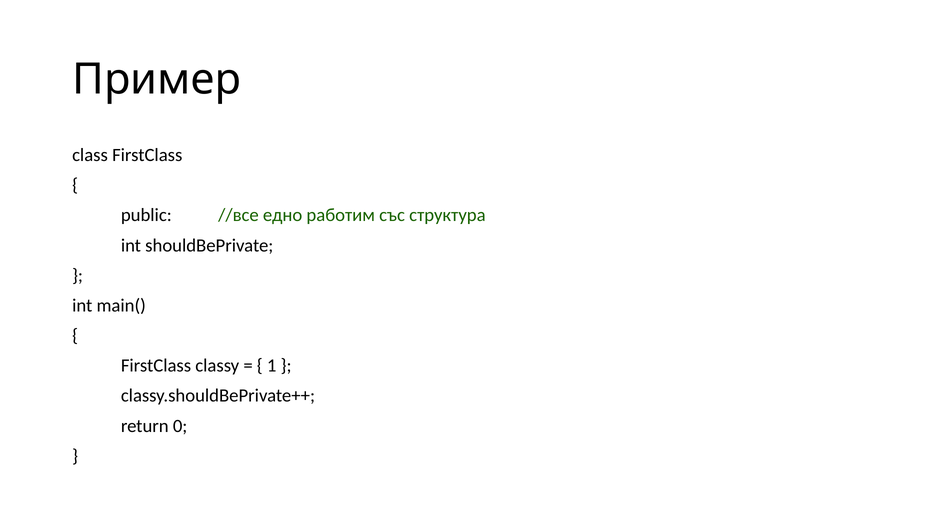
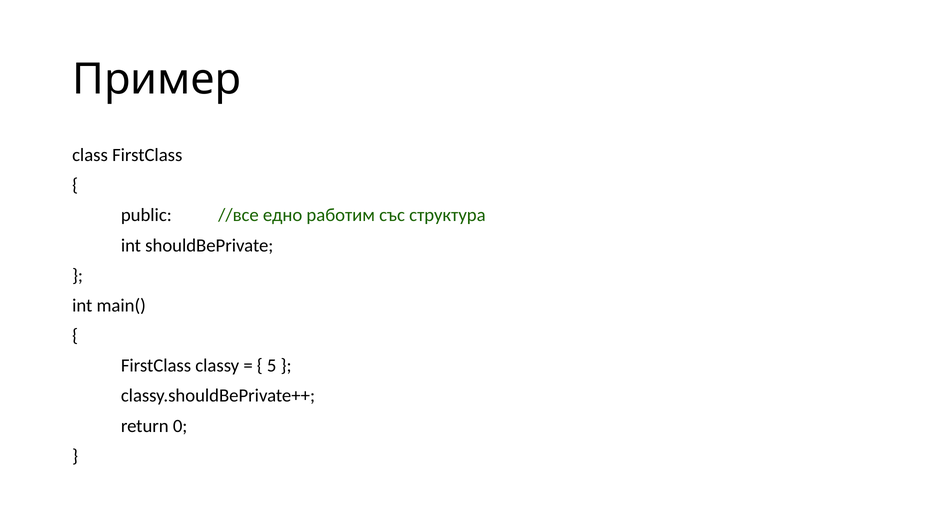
1: 1 -> 5
